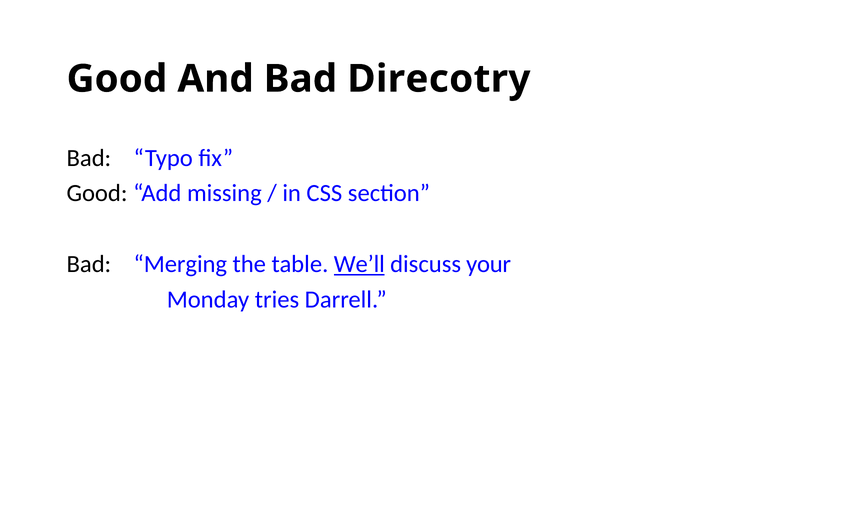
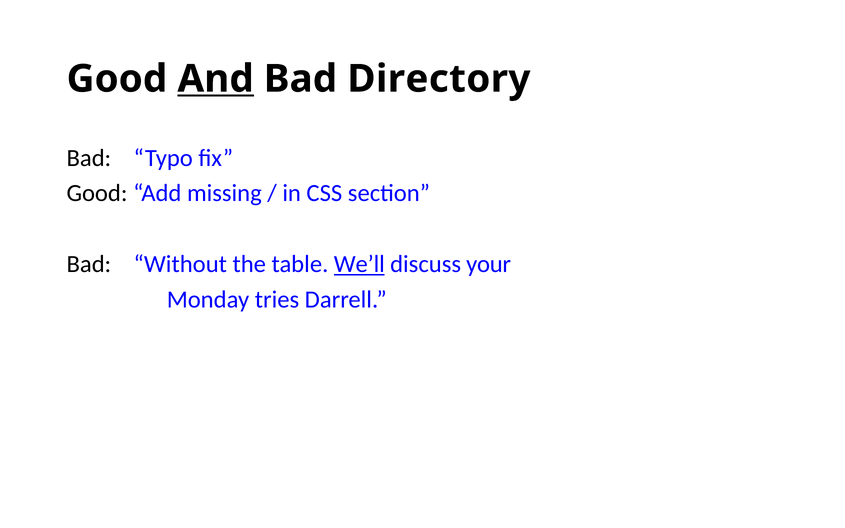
And underline: none -> present
Direcotry: Direcotry -> Directory
Merging: Merging -> Without
